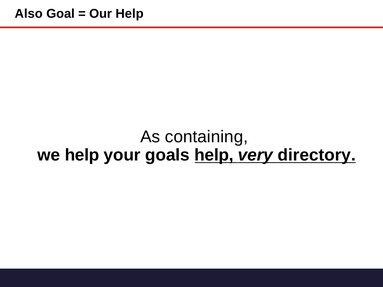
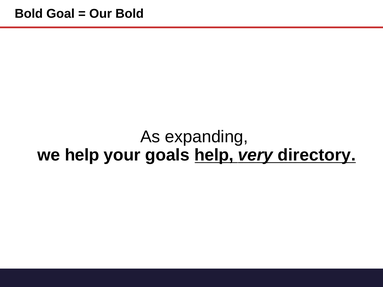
Also at (29, 14): Also -> Bold
Our Help: Help -> Bold
containing: containing -> expanding
